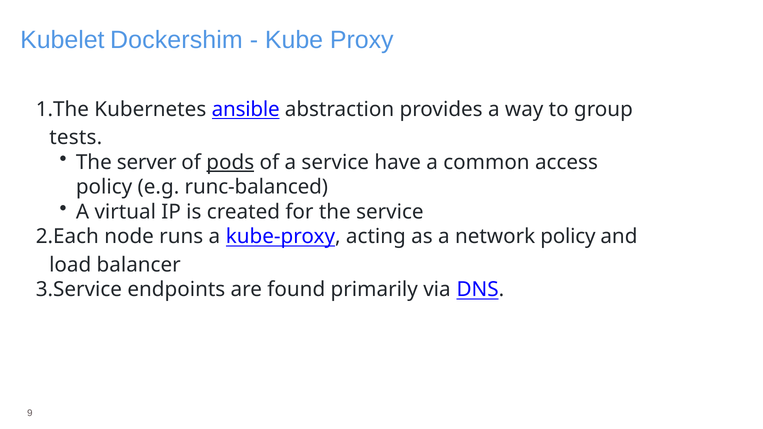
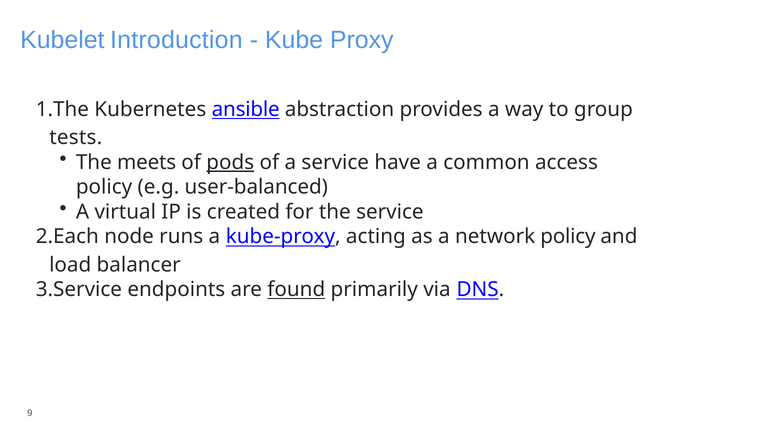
Dockershim: Dockershim -> Introduction
server: server -> meets
runc-balanced: runc-balanced -> user-balanced
found underline: none -> present
